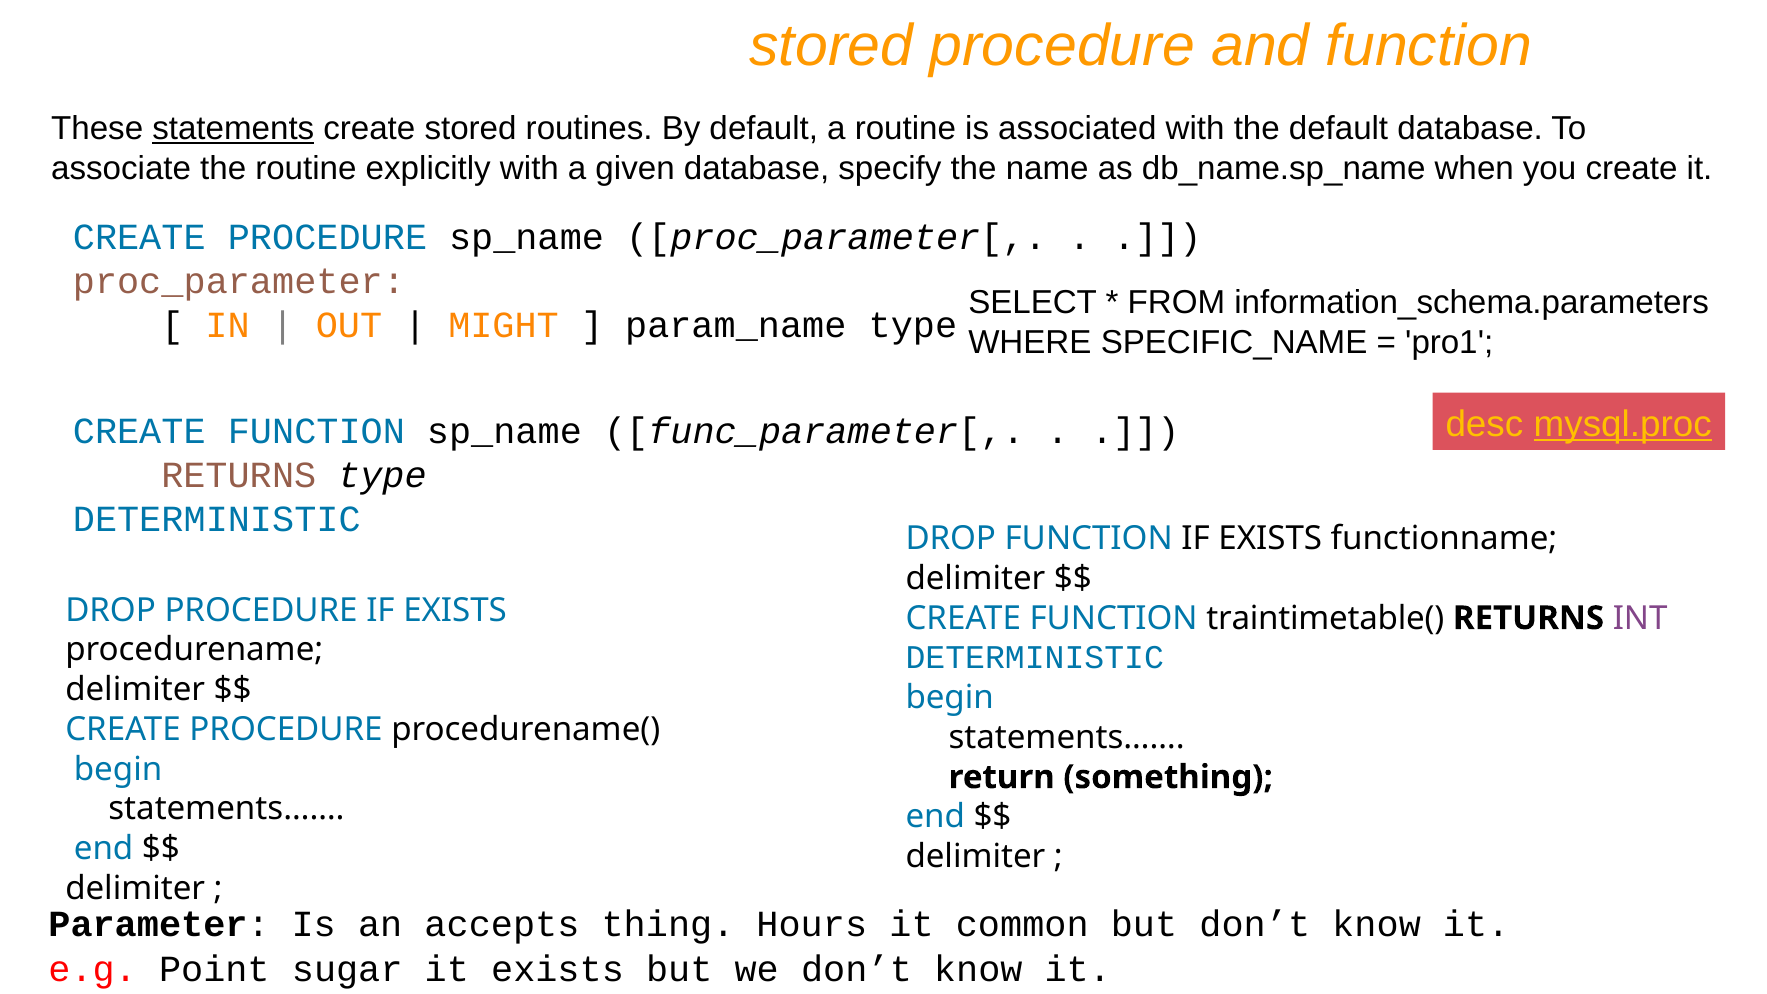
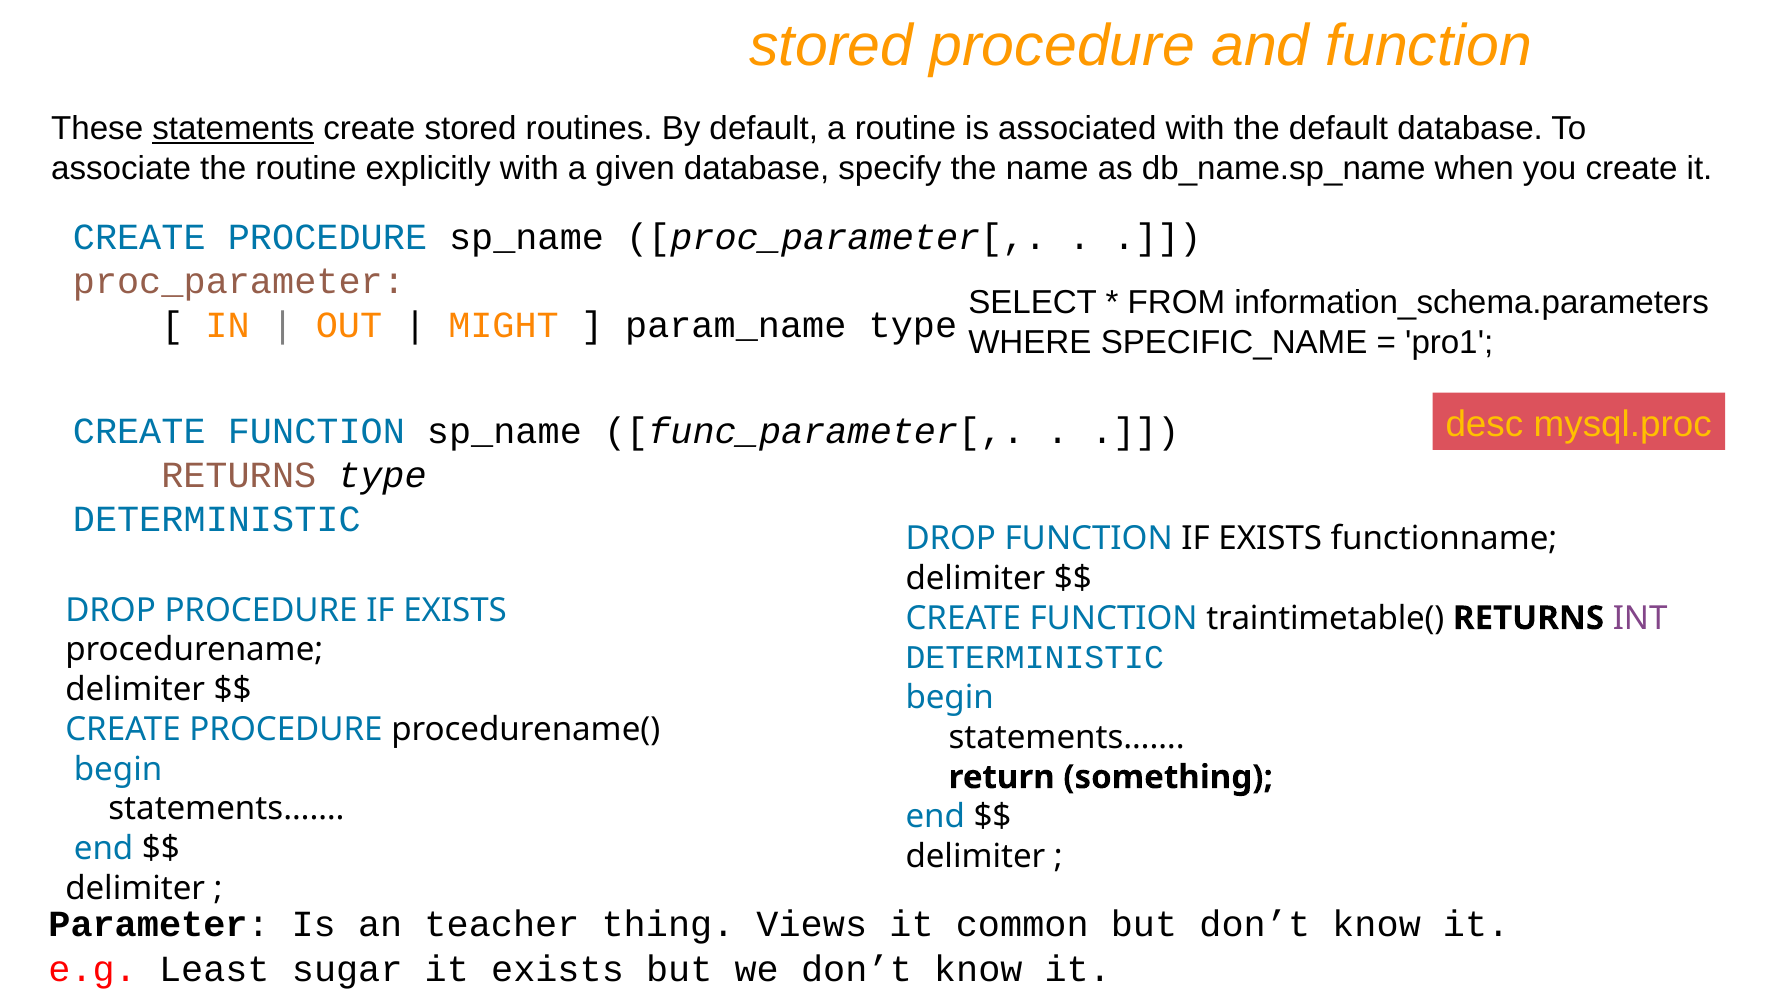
mysql.proc underline: present -> none
accepts: accepts -> teacher
Hours: Hours -> Views
Point: Point -> Least
